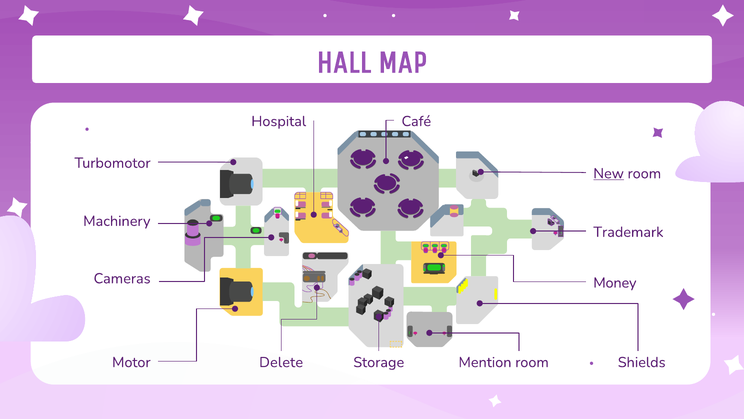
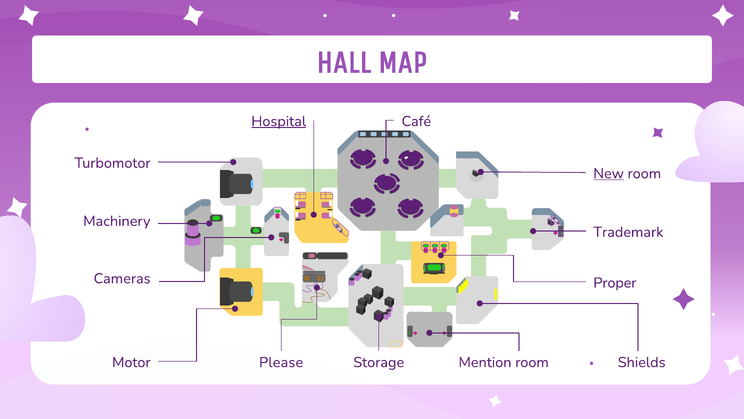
Hospital underline: none -> present
Money: Money -> Proper
Delete: Delete -> Please
